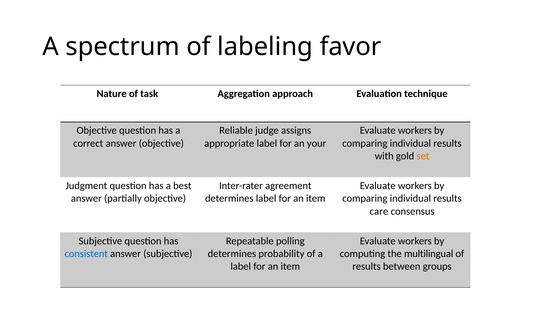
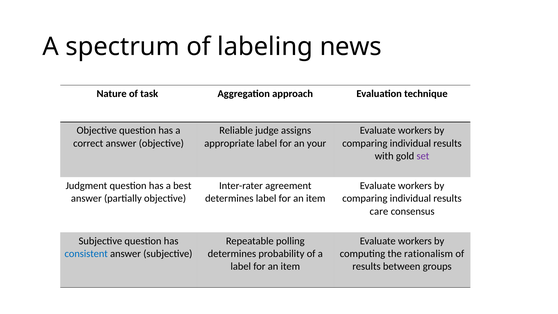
favor: favor -> news
set colour: orange -> purple
multilingual: multilingual -> rationalism
